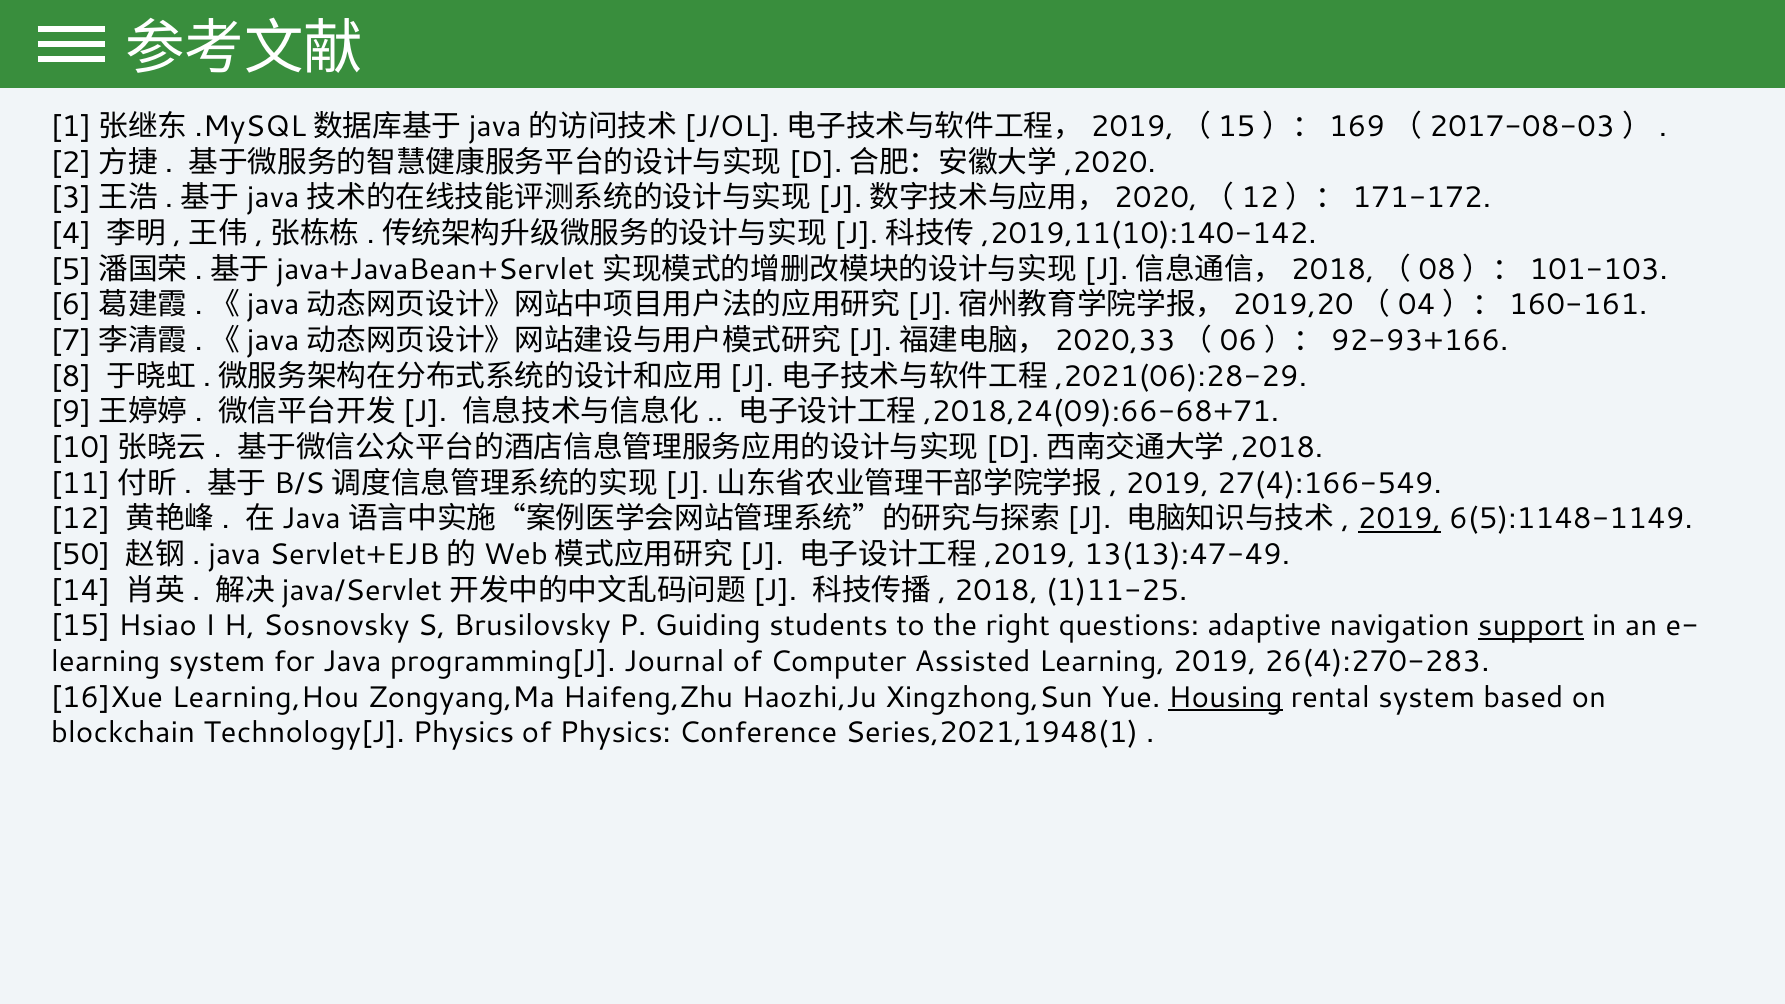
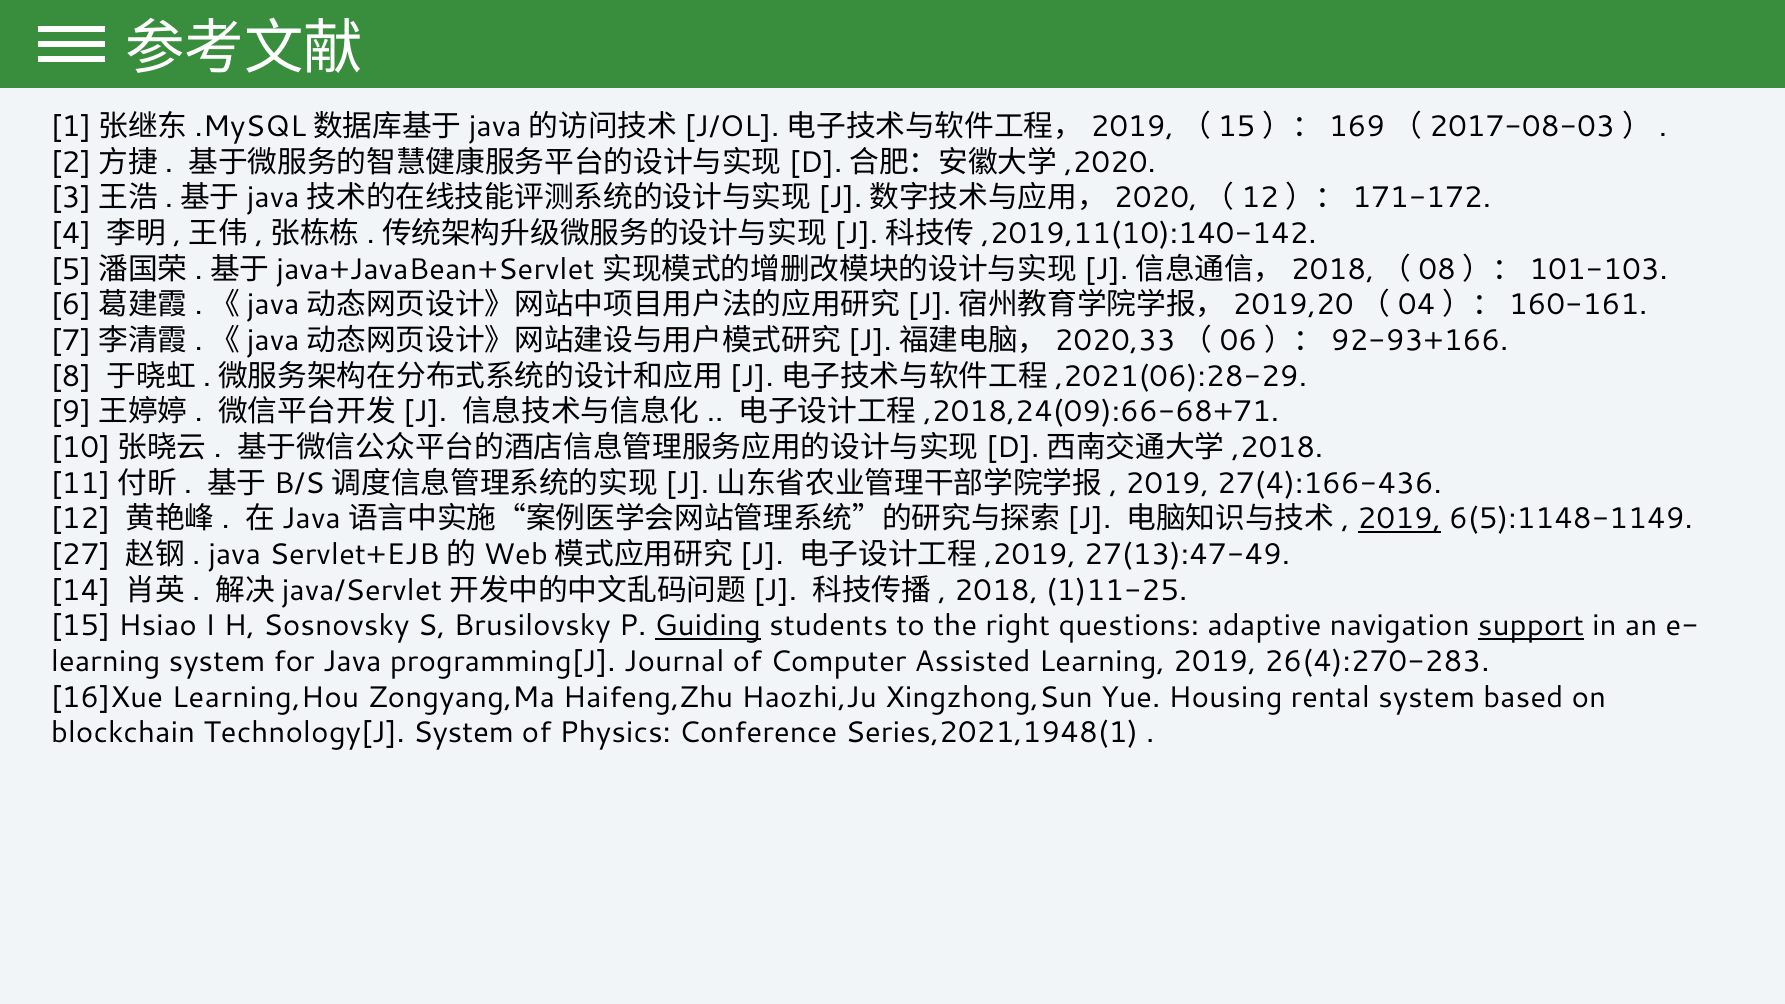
27(4):166-549: 27(4):166-549 -> 27(4):166-436
50: 50 -> 27
13(13):47-49: 13(13):47-49 -> 27(13):47-49
Guiding underline: none -> present
Housing underline: present -> none
Technology[J Physics: Physics -> System
